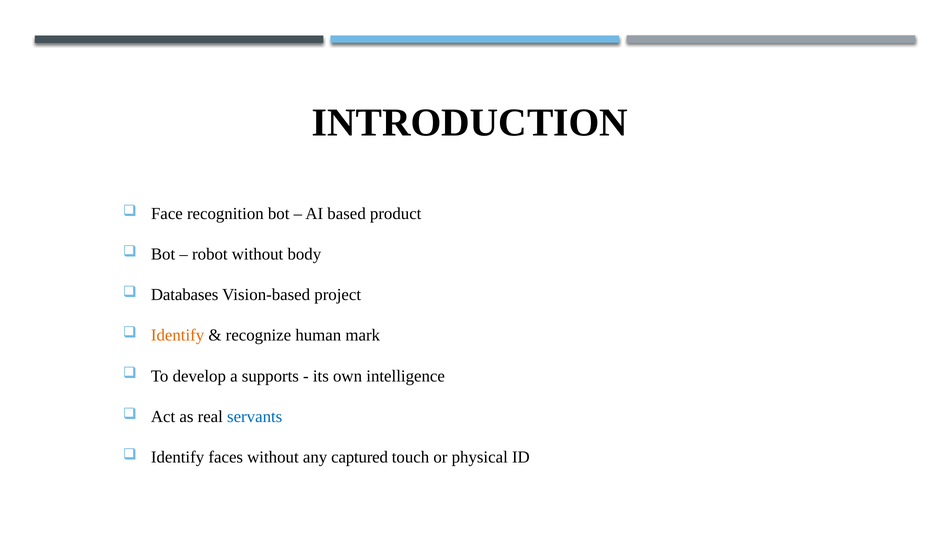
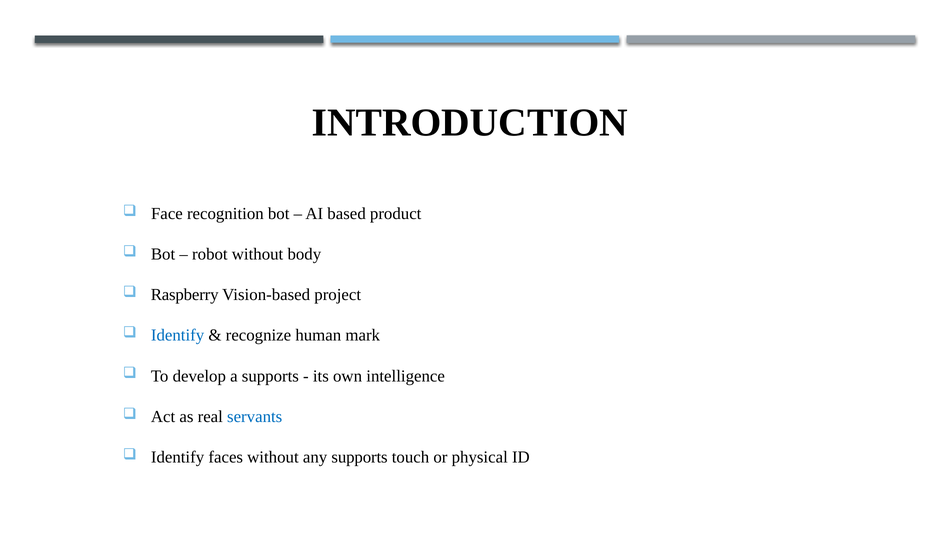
Databases: Databases -> Raspberry
Identify at (178, 336) colour: orange -> blue
any captured: captured -> supports
